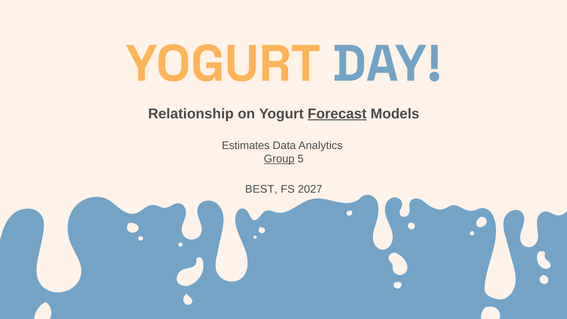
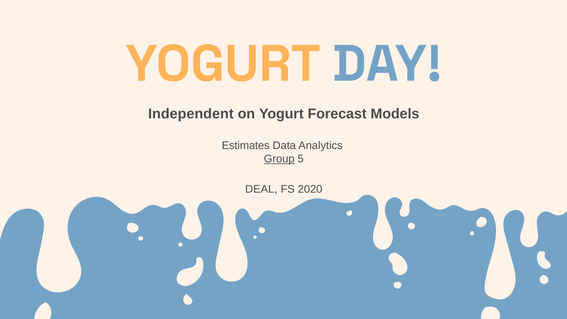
Relationship: Relationship -> Independent
Forecast underline: present -> none
BEST: BEST -> DEAL
2027: 2027 -> 2020
